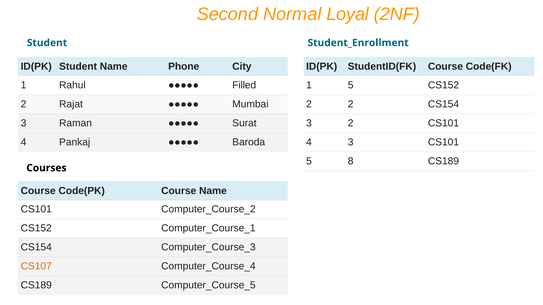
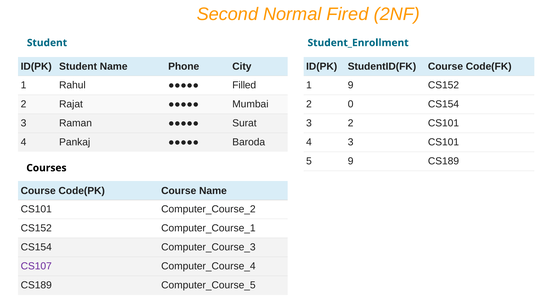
Loyal: Loyal -> Fired
1 5: 5 -> 9
2 2: 2 -> 0
5 8: 8 -> 9
CS107 colour: orange -> purple
